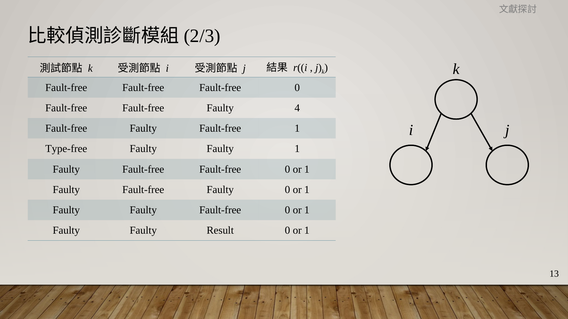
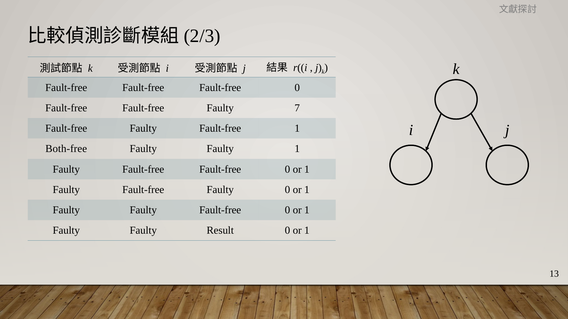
4: 4 -> 7
Type-free: Type-free -> Both-free
